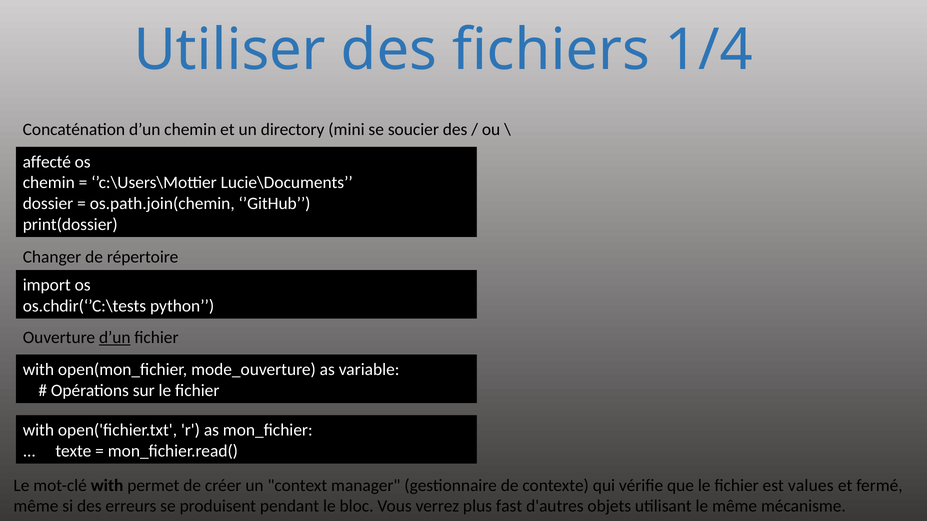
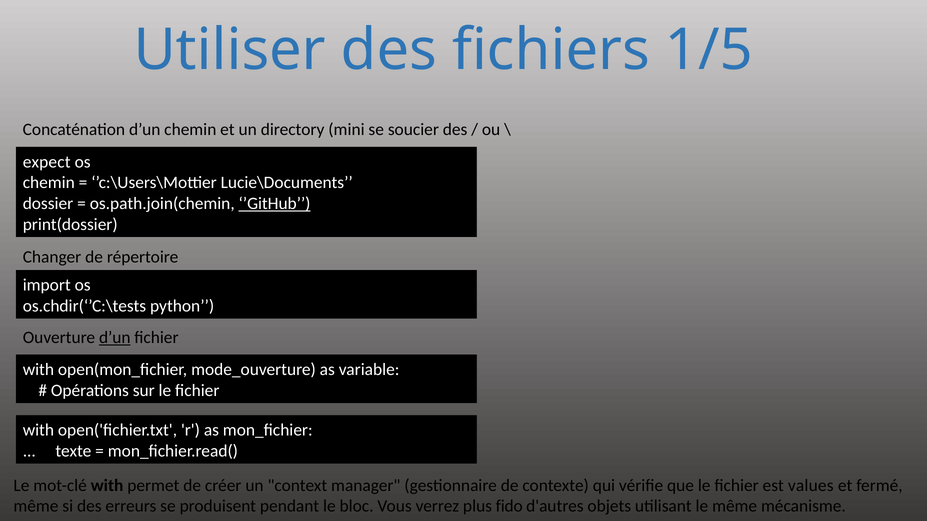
1/4: 1/4 -> 1/5
affecté: affecté -> expect
’GitHub underline: none -> present
fast: fast -> fido
